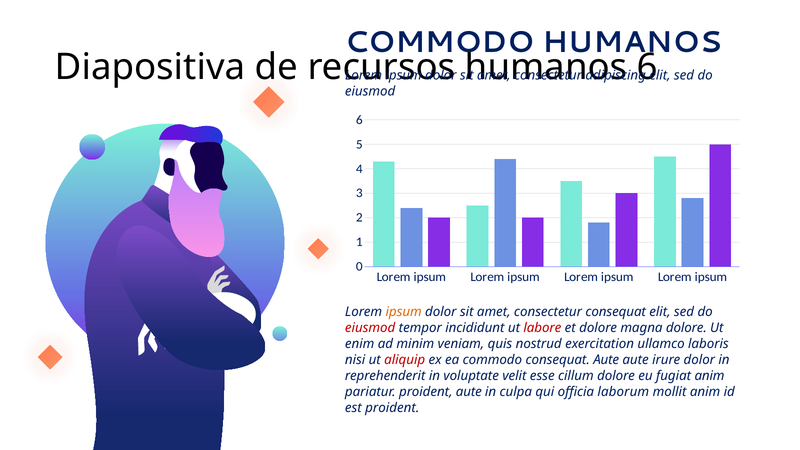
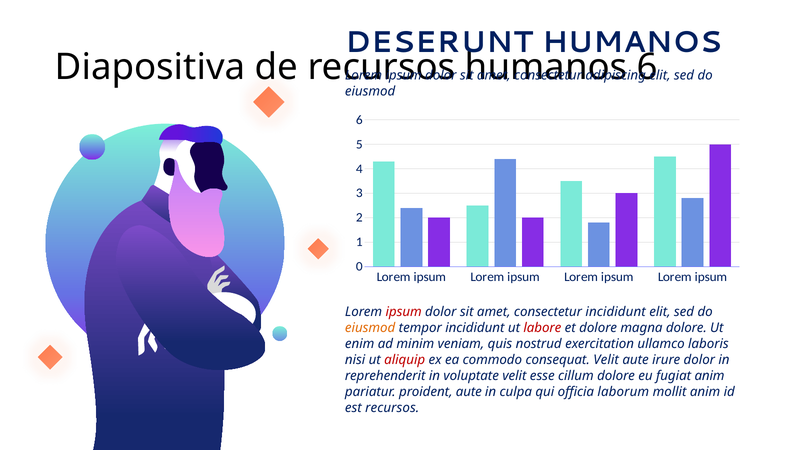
COMMODO at (440, 42): COMMODO -> DESERUNT
ipsum at (404, 312) colour: orange -> red
consectetur consequat: consequat -> incididunt
eiusmod at (370, 328) colour: red -> orange
consequat Aute: Aute -> Velit
est proident: proident -> recursos
